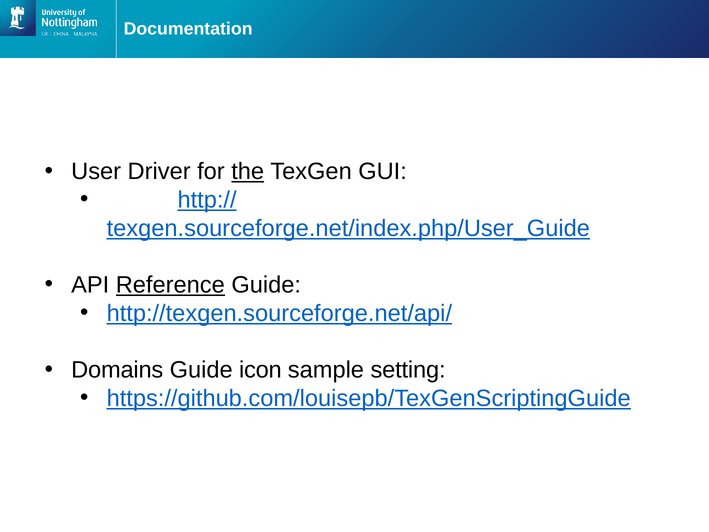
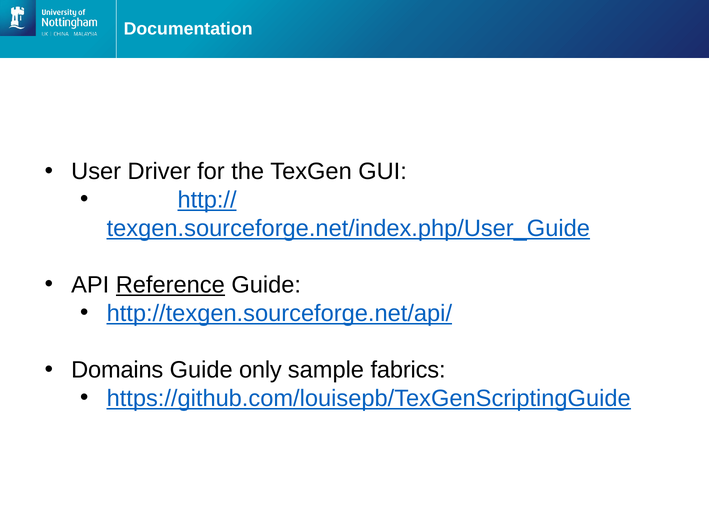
the underline: present -> none
icon: icon -> only
setting: setting -> fabrics
